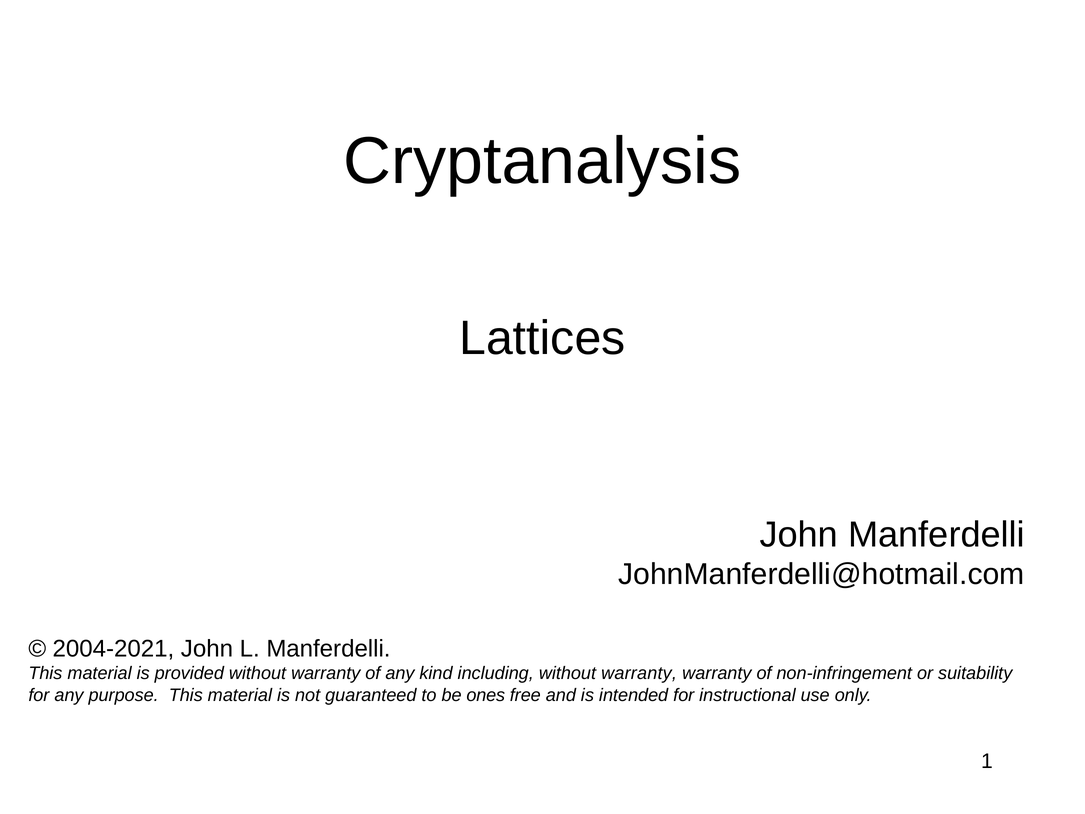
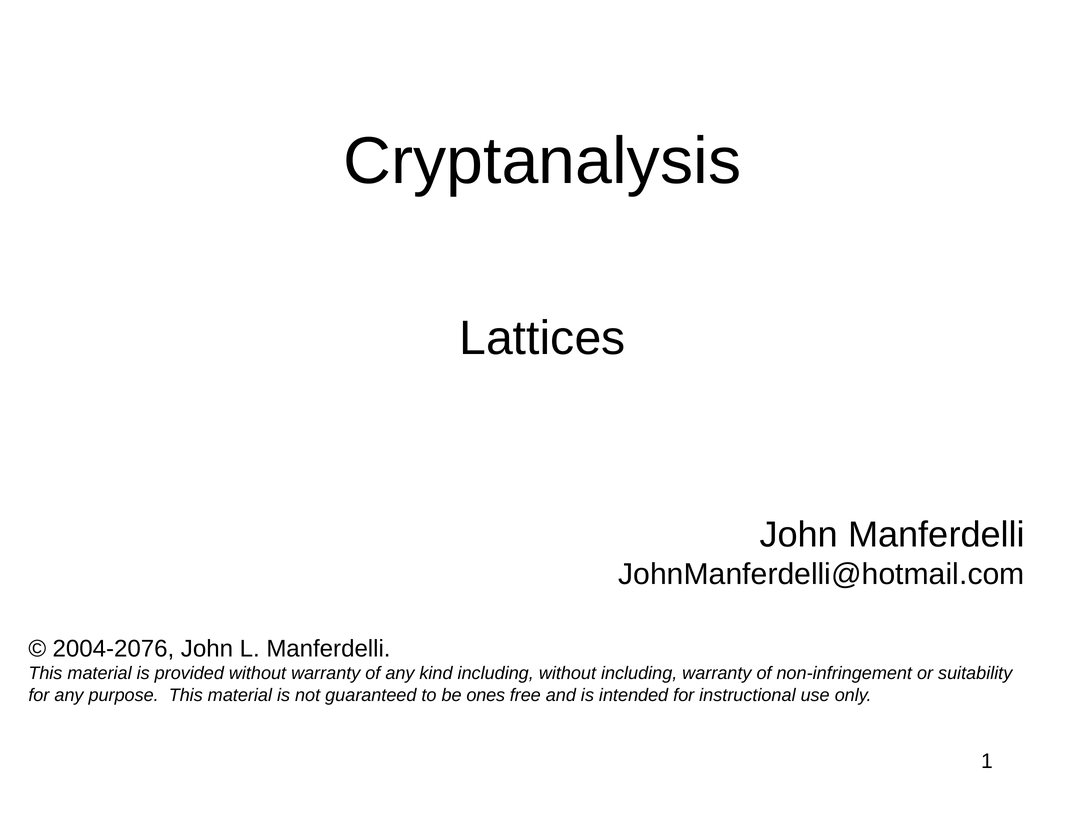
2004-2021: 2004-2021 -> 2004-2076
including without warranty: warranty -> including
